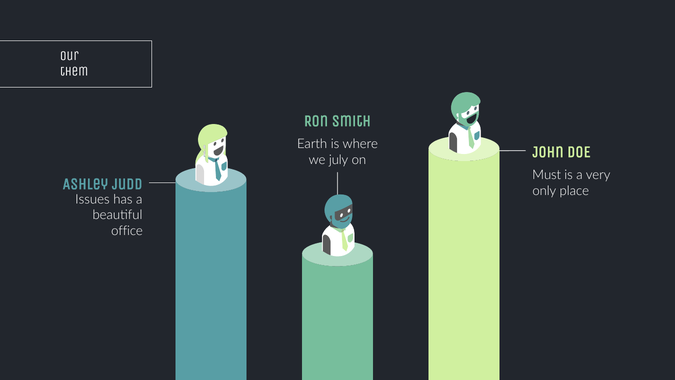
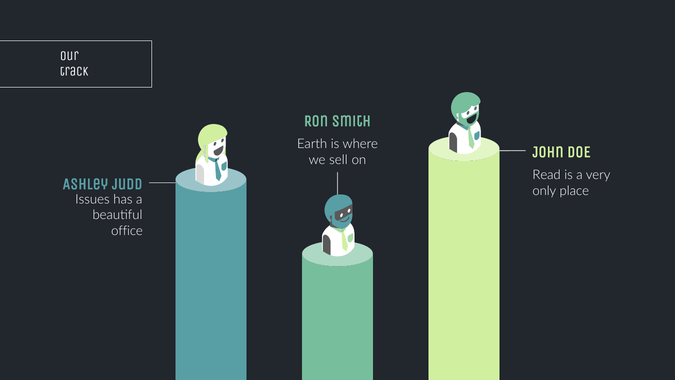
them: them -> track
july: july -> sell
Must: Must -> Read
